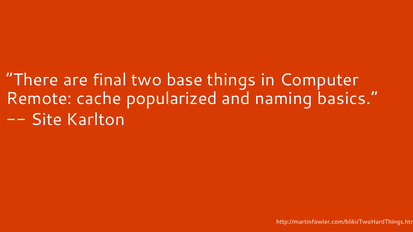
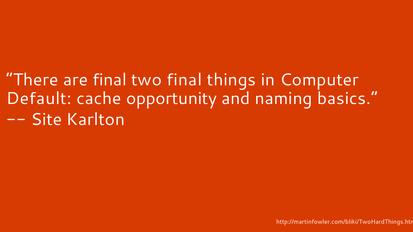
two base: base -> final
Remote: Remote -> Default
popularized: popularized -> opportunity
